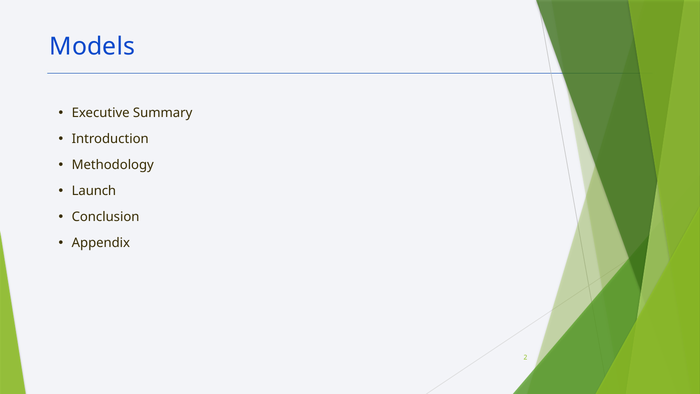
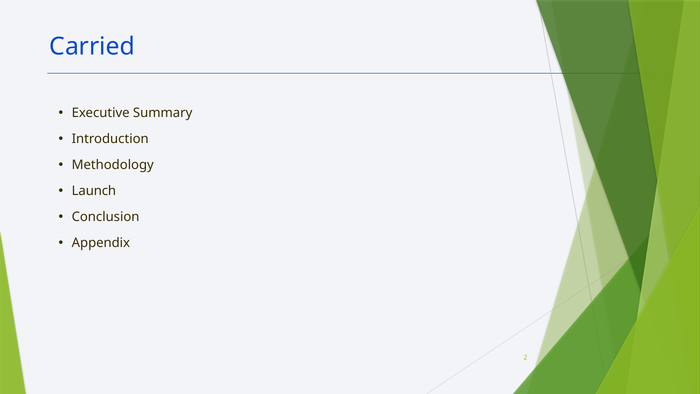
Models: Models -> Carried
